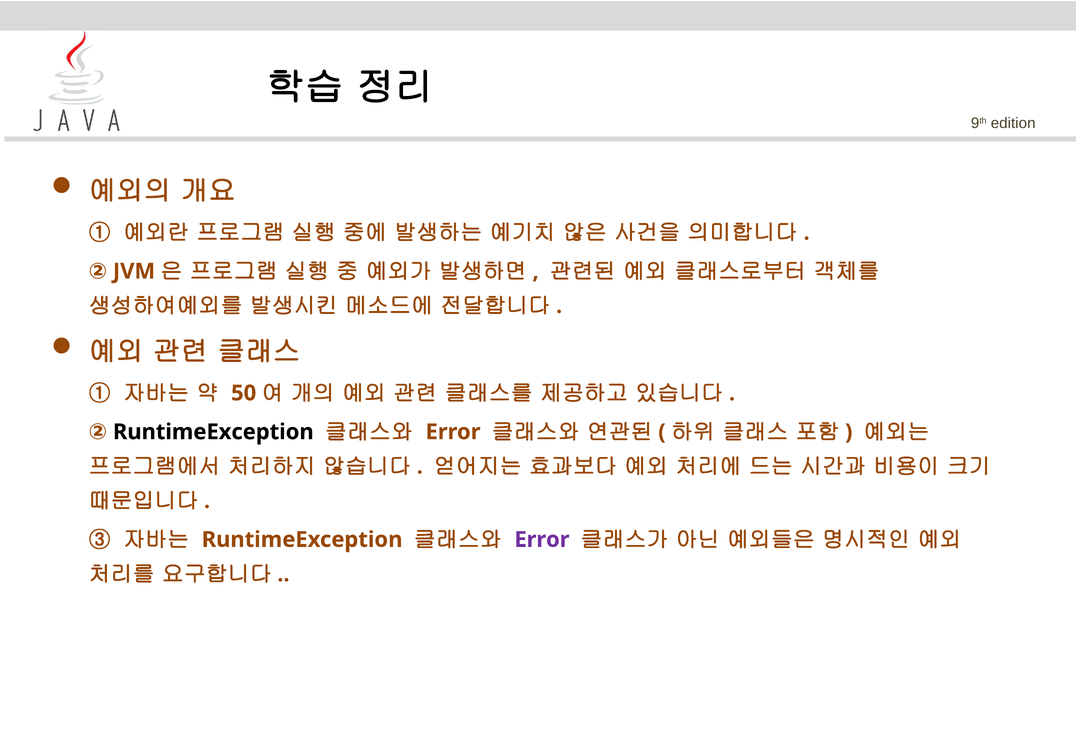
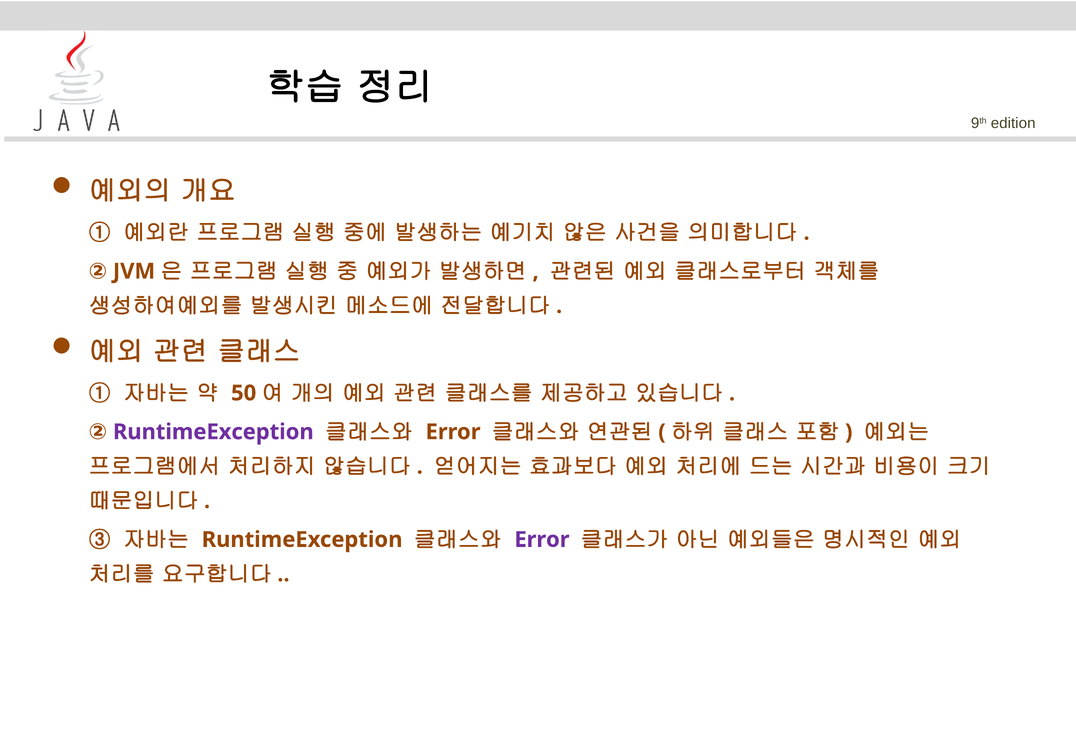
RuntimeException at (213, 432) colour: black -> purple
